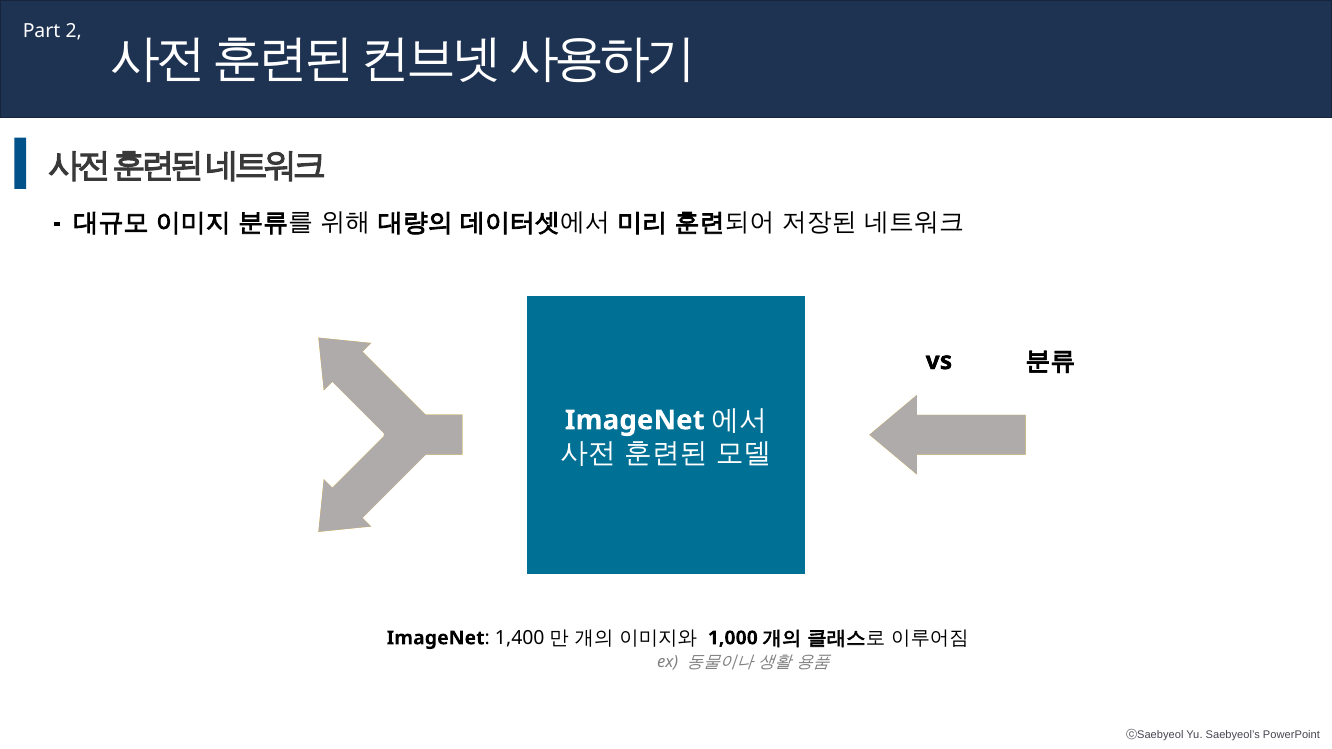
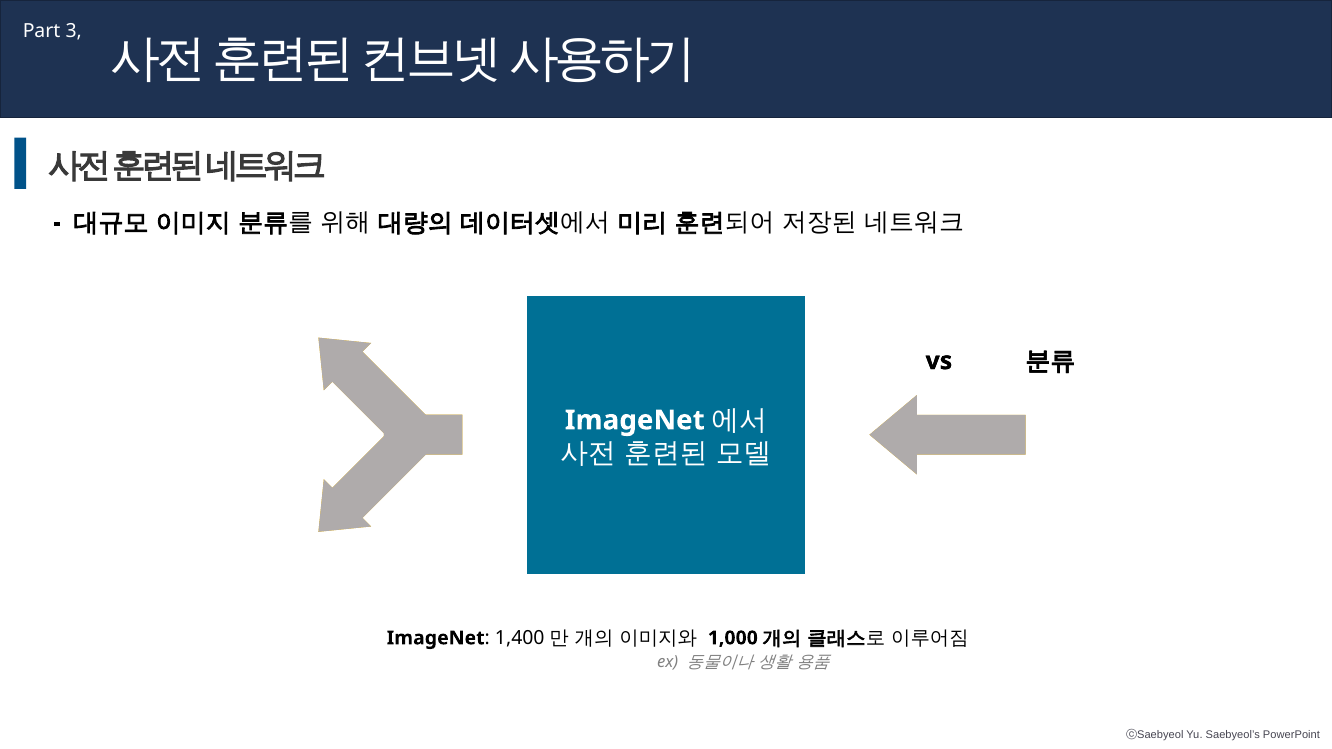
2: 2 -> 3
